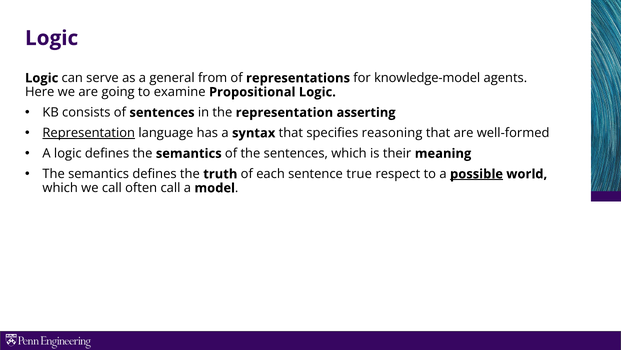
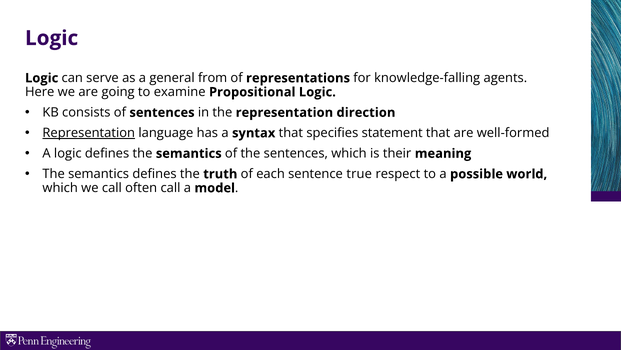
knowledge-model: knowledge-model -> knowledge-falling
asserting: asserting -> direction
reasoning: reasoning -> statement
possible underline: present -> none
